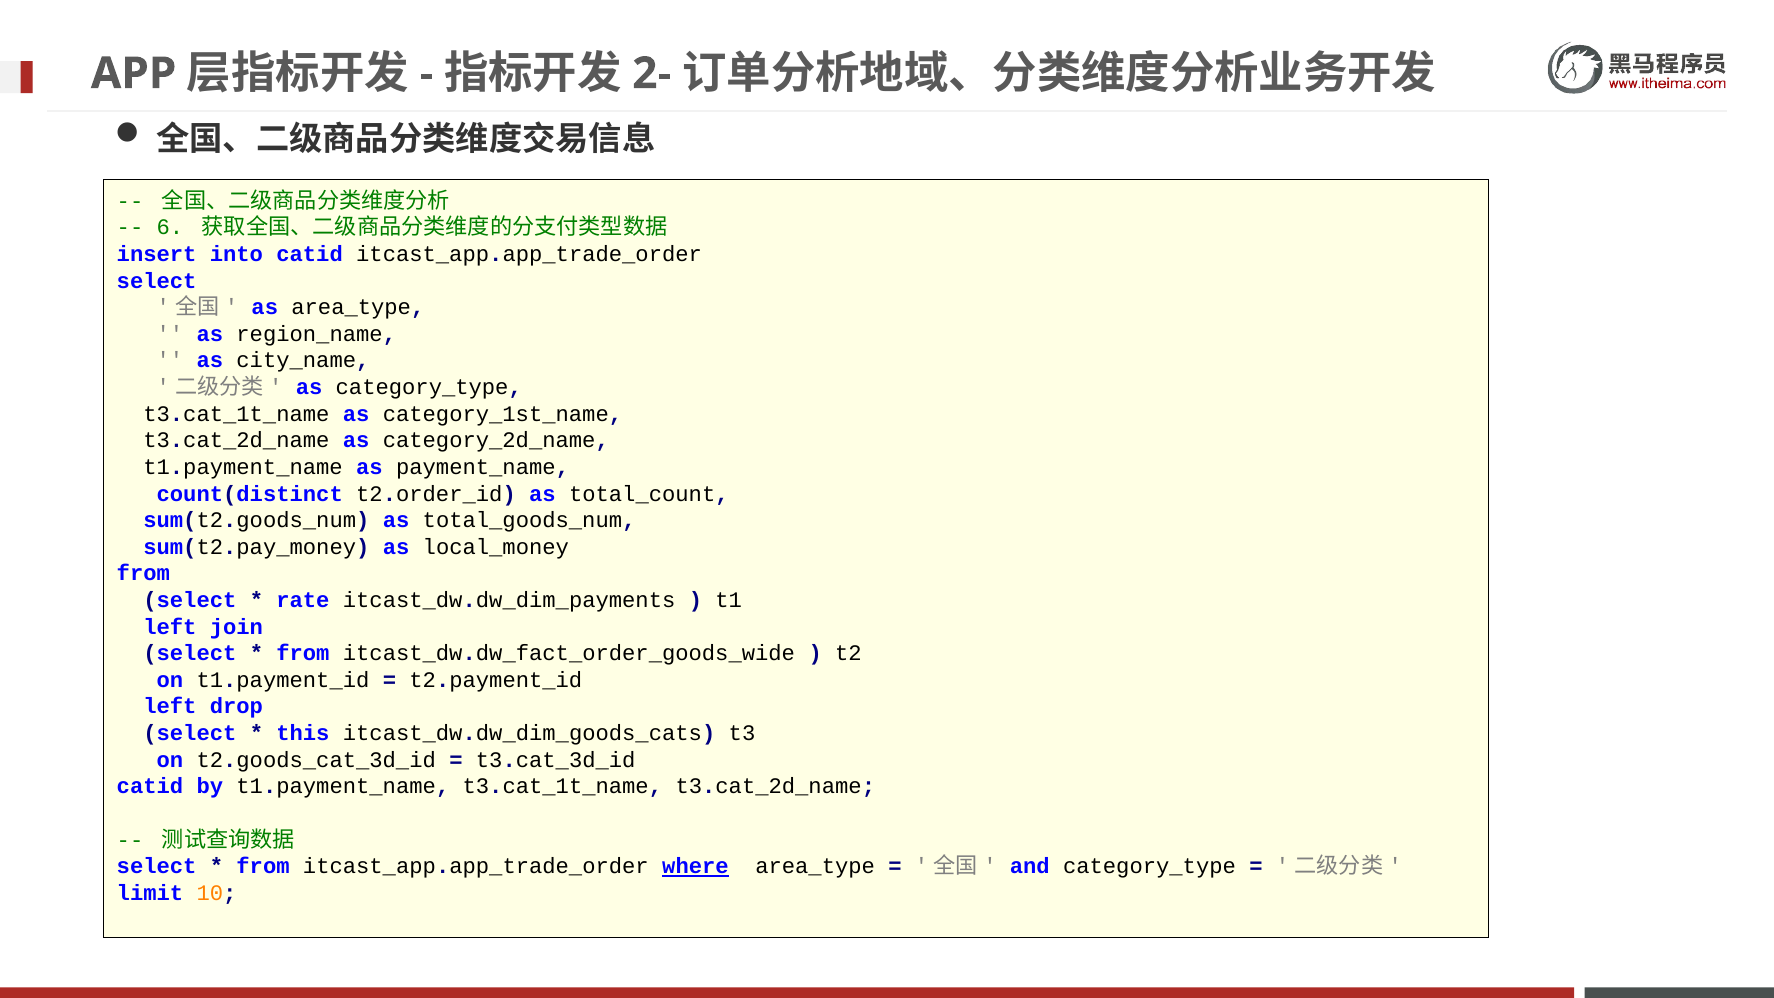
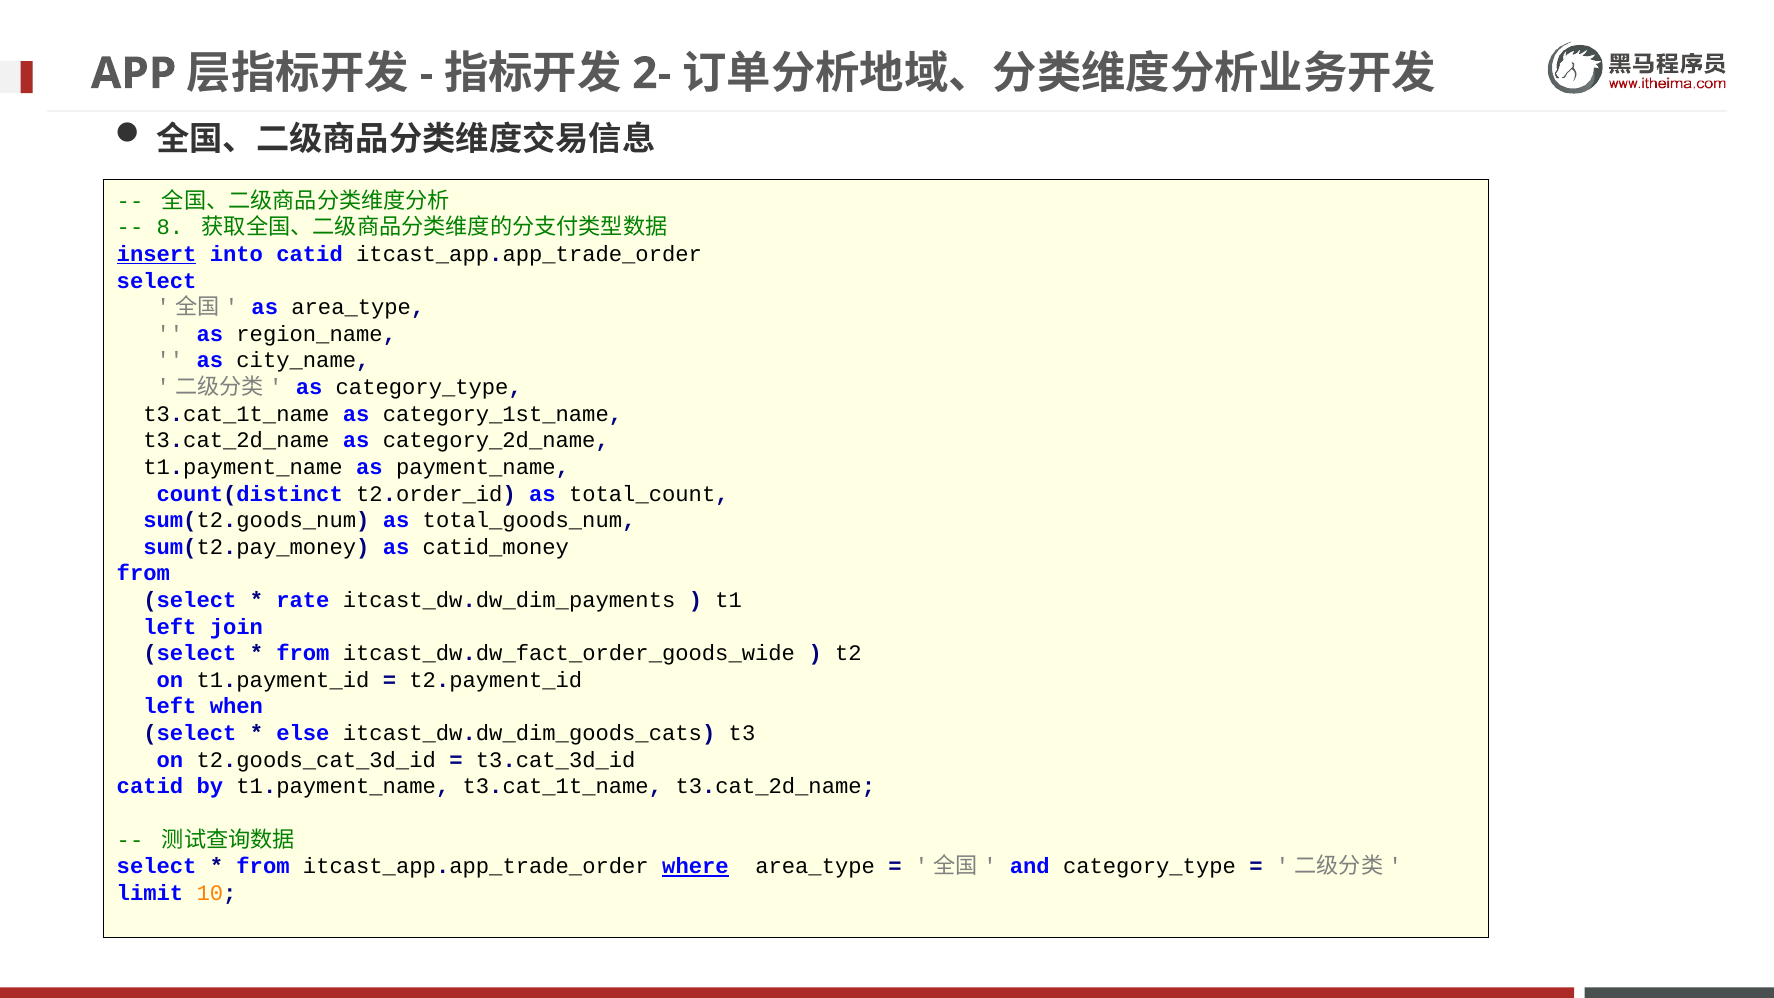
6: 6 -> 8
insert underline: none -> present
local_money: local_money -> catid_money
drop: drop -> when
this: this -> else
